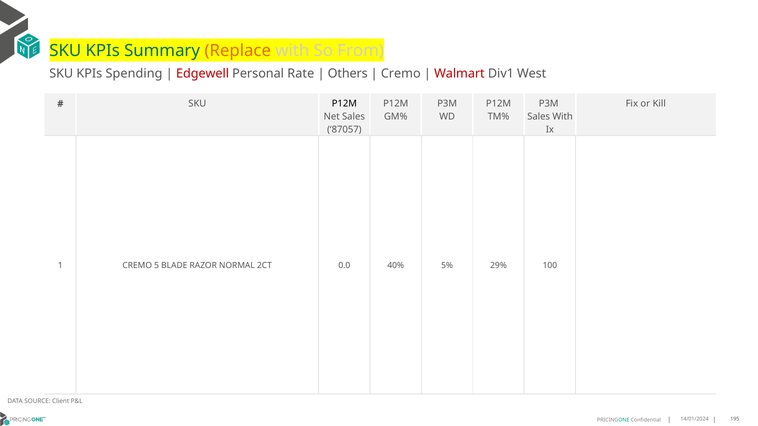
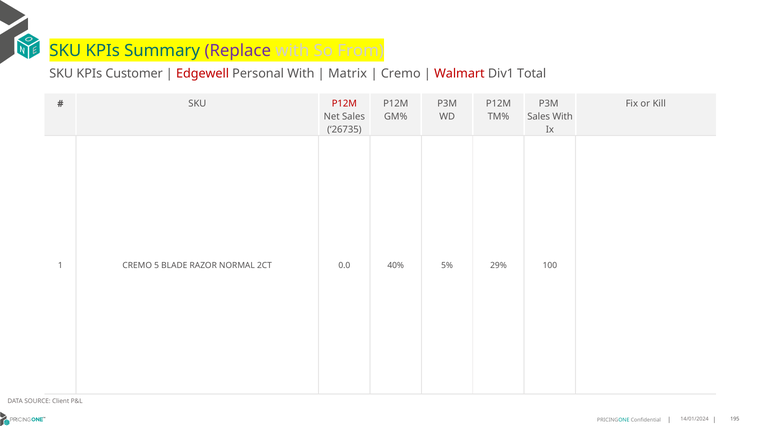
Replace colour: orange -> purple
Spending: Spending -> Customer
Personal Rate: Rate -> With
Others: Others -> Matrix
West: West -> Total
P12M at (344, 104) colour: black -> red
87057: 87057 -> 26735
